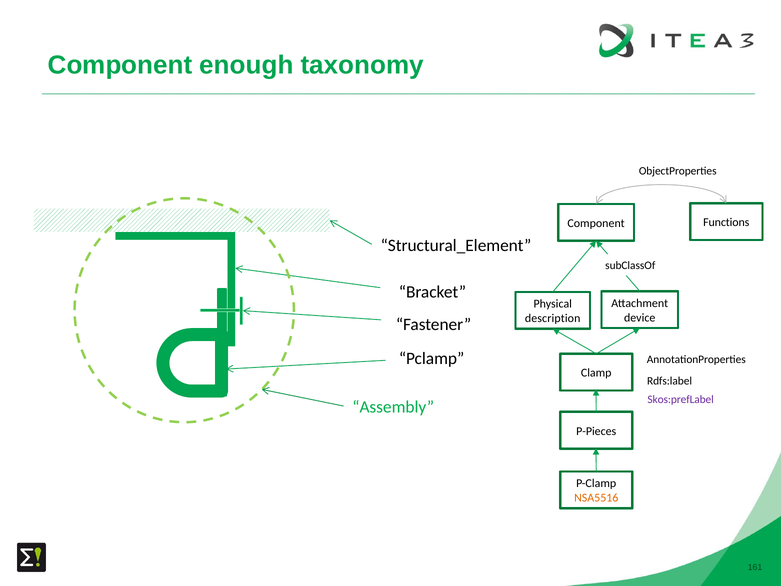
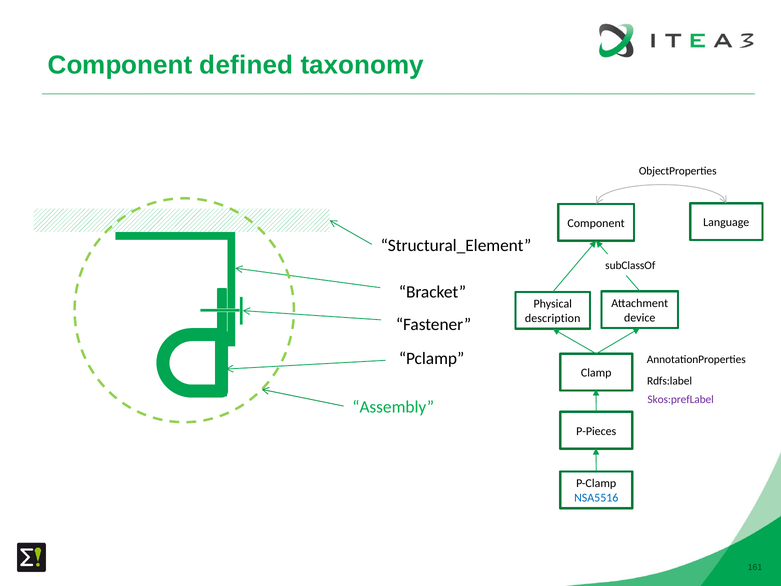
enough: enough -> defined
Functions: Functions -> Language
NSA5516 colour: orange -> blue
